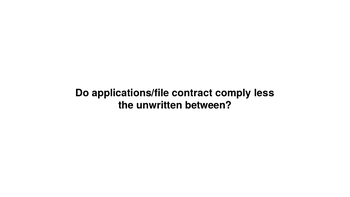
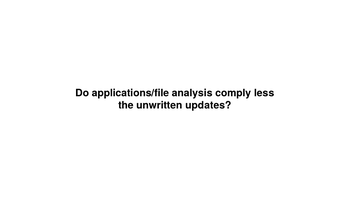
contract: contract -> analysis
between: between -> updates
